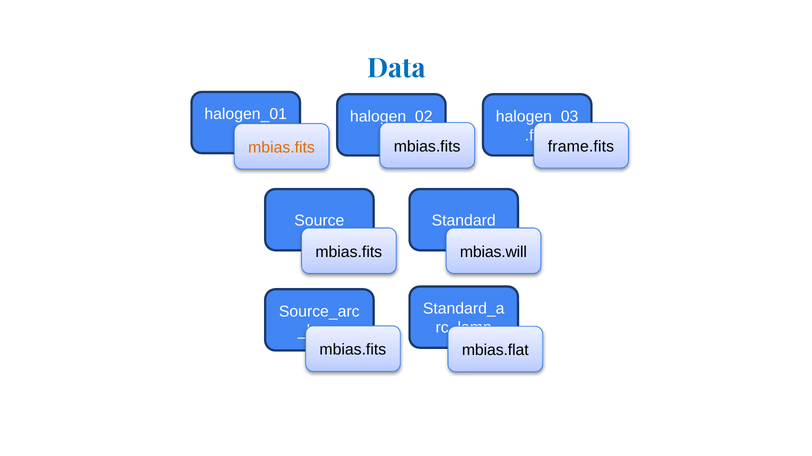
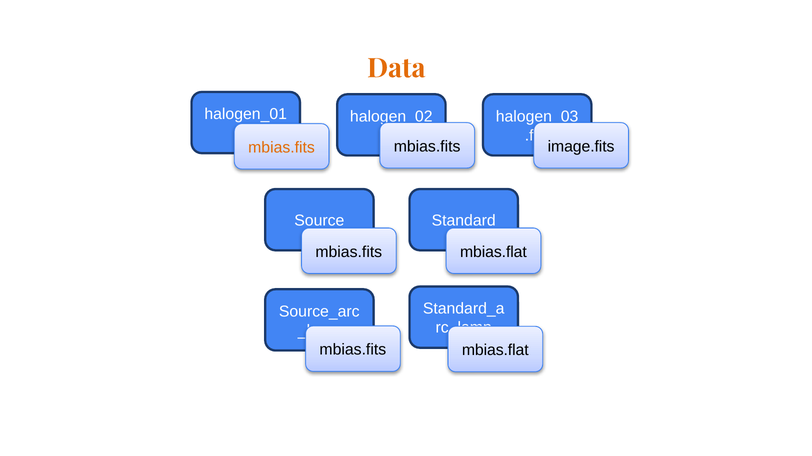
Data colour: blue -> orange
frame.fits: frame.fits -> image.fits
mbias.will at (493, 252): mbias.will -> mbias.flat
